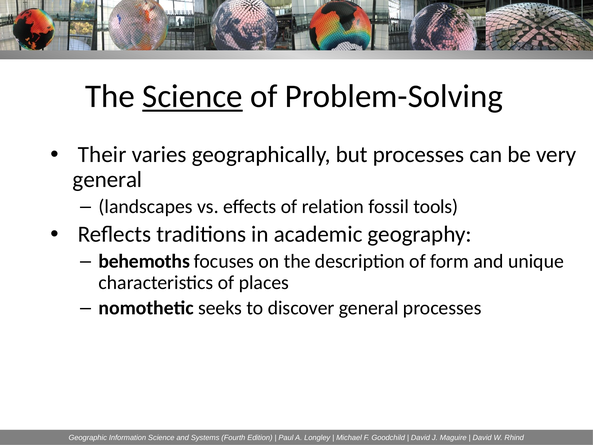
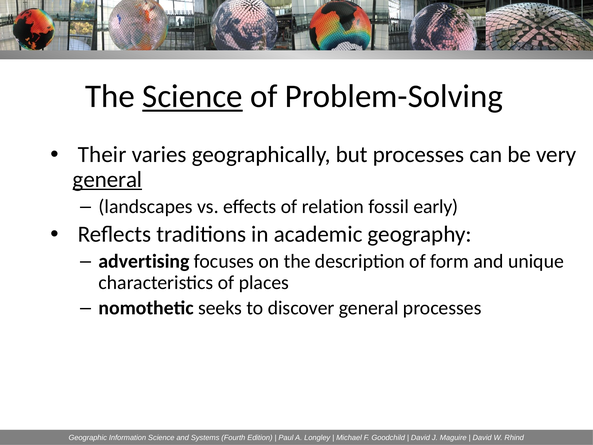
general at (107, 179) underline: none -> present
tools: tools -> early
behemoths: behemoths -> advertising
